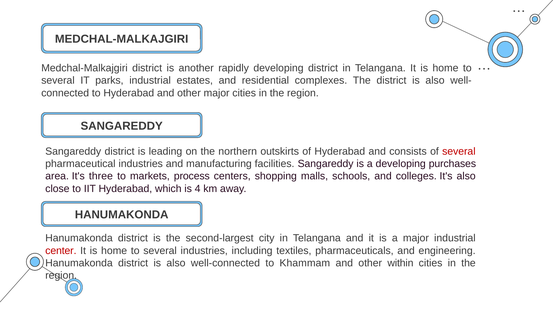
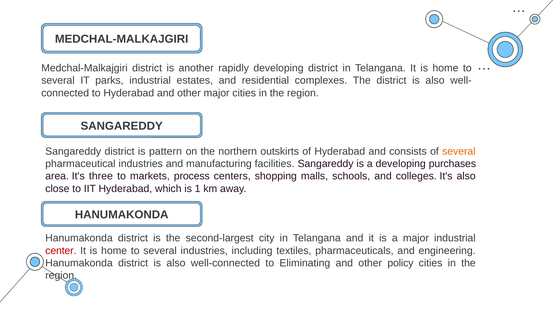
leading: leading -> pattern
several at (459, 151) colour: red -> orange
4: 4 -> 1
Khammam: Khammam -> Eliminating
within: within -> policy
